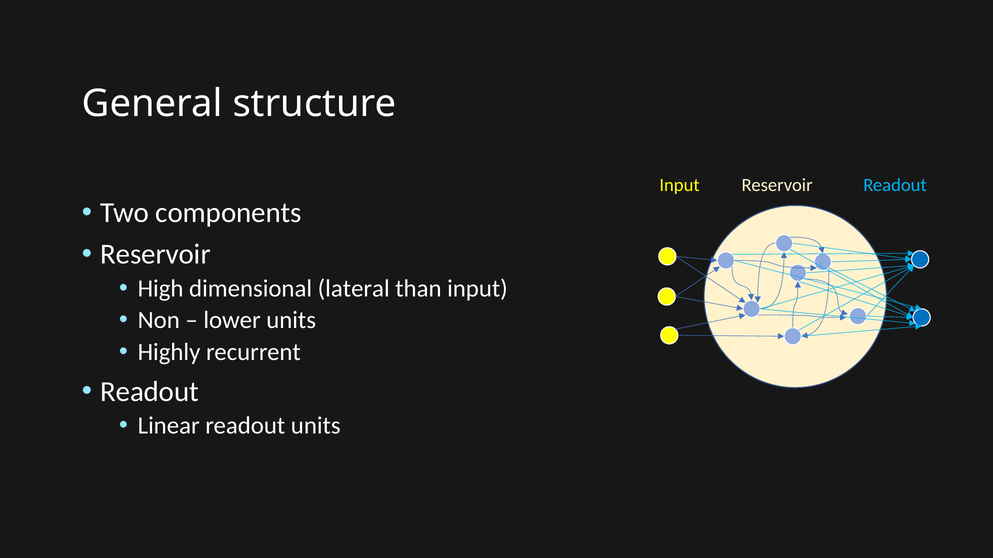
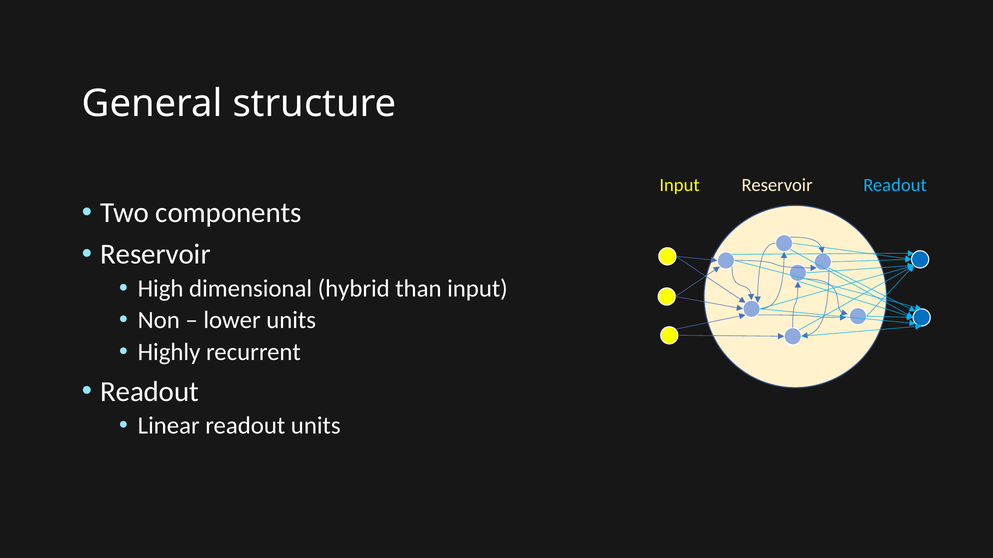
lateral: lateral -> hybrid
